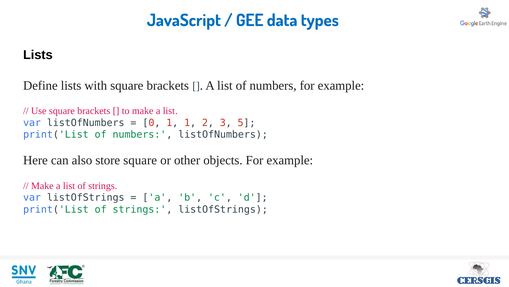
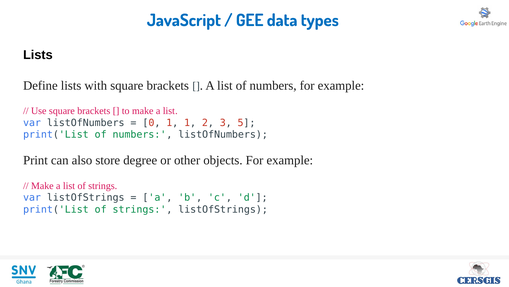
Here: Here -> Print
store square: square -> degree
